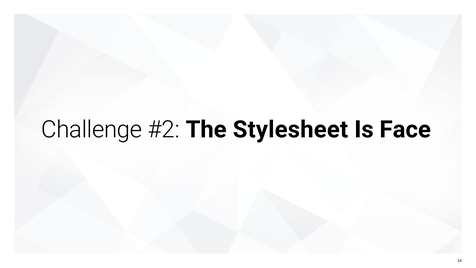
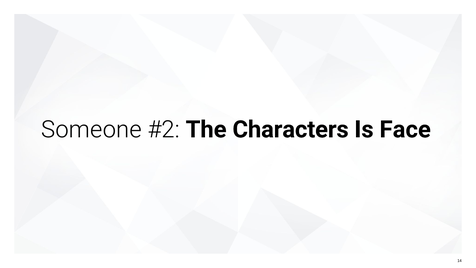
Challenge: Challenge -> Someone
Stylesheet: Stylesheet -> Characters
